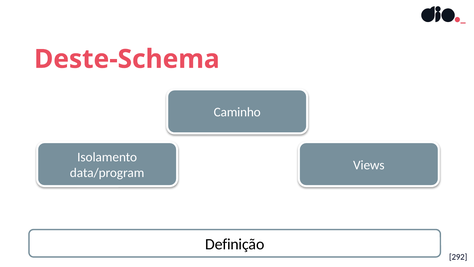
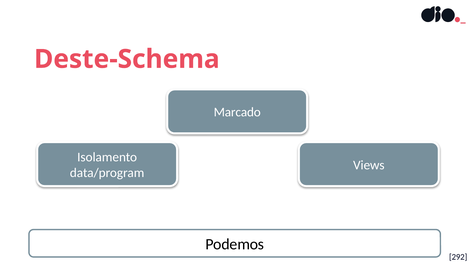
Caminho: Caminho -> Marcado
Definição: Definição -> Podemos
